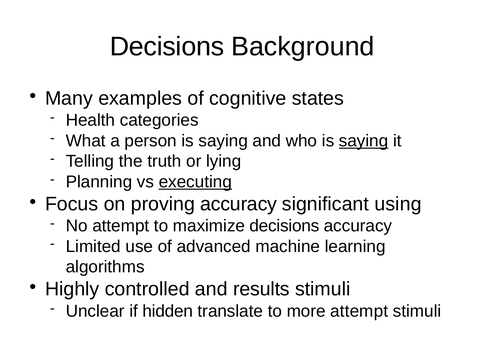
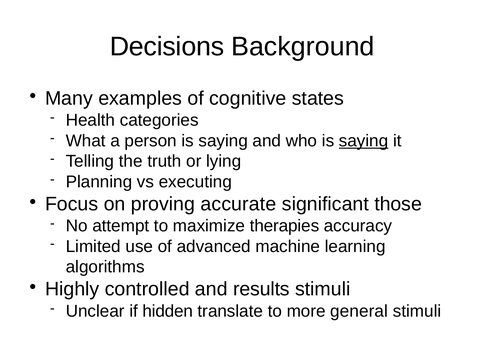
executing underline: present -> none
proving accuracy: accuracy -> accurate
using: using -> those
maximize decisions: decisions -> therapies
more attempt: attempt -> general
